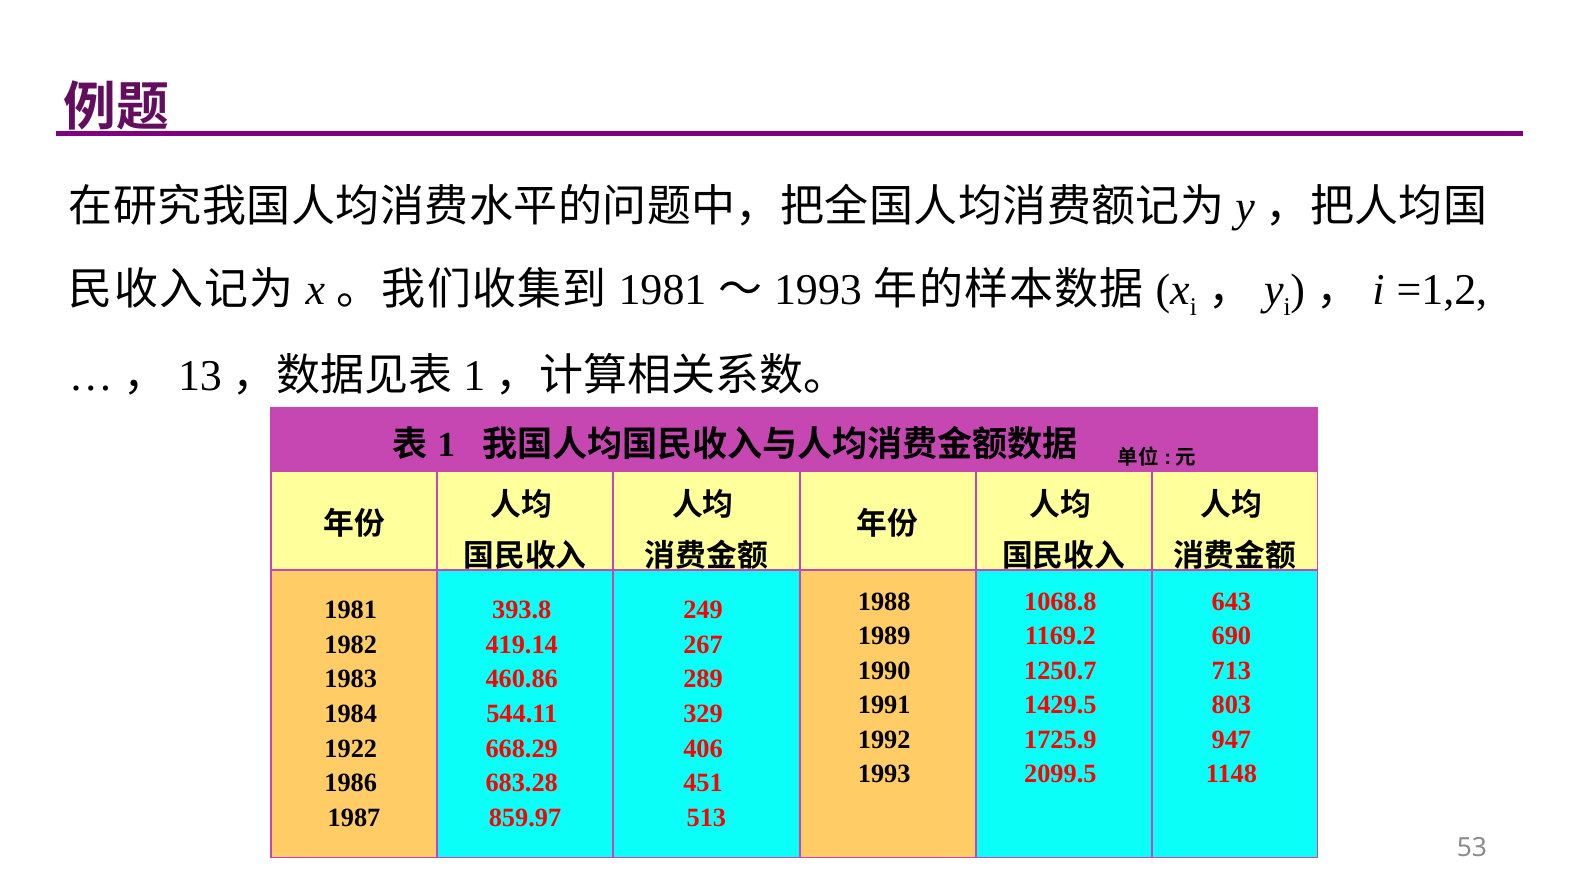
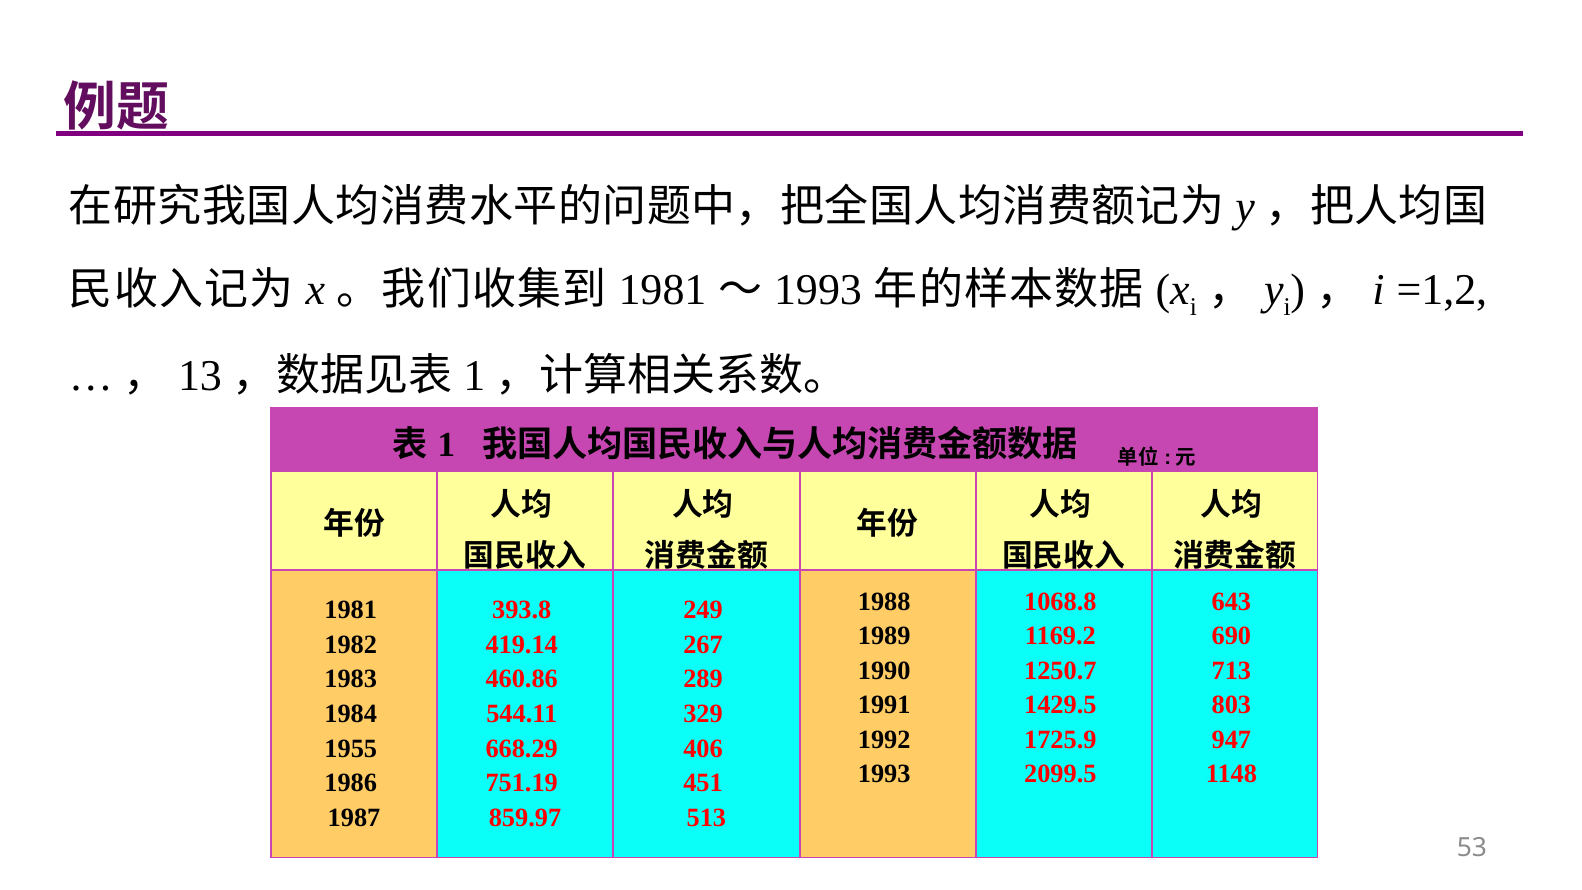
1922: 1922 -> 1955
683.28: 683.28 -> 751.19
